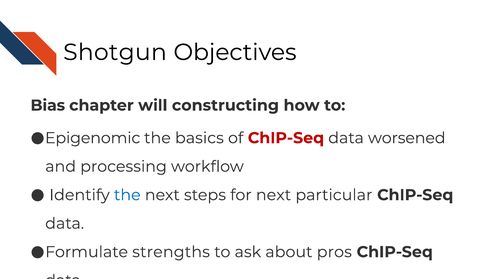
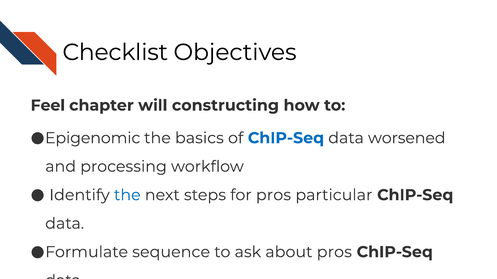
Shotgun: Shotgun -> Checklist
Bias: Bias -> Feel
ChIP-Seq at (286, 138) colour: red -> blue
for next: next -> pros
strengths: strengths -> sequence
